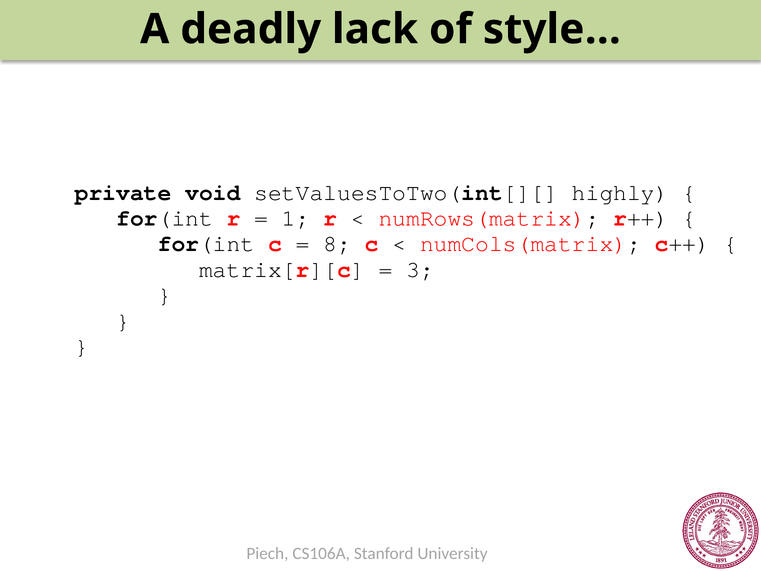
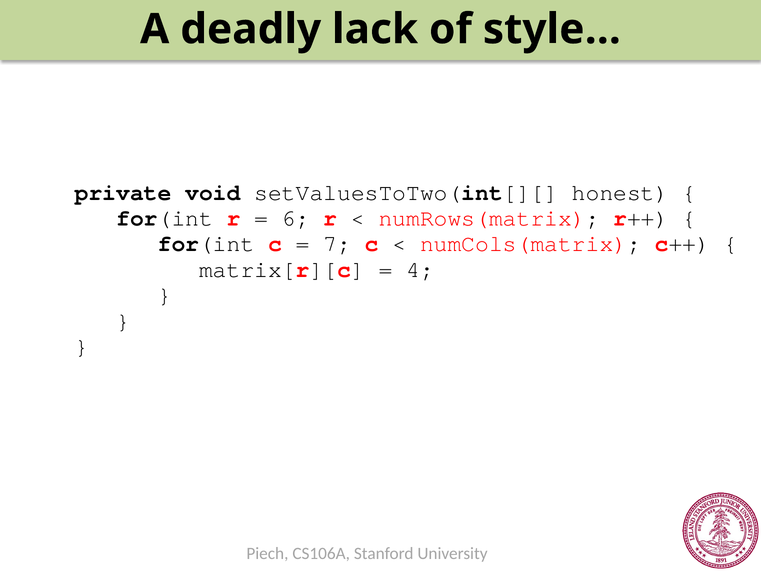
highly: highly -> honest
1: 1 -> 6
8: 8 -> 7
3: 3 -> 4
